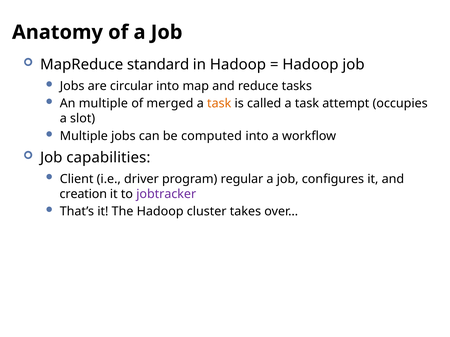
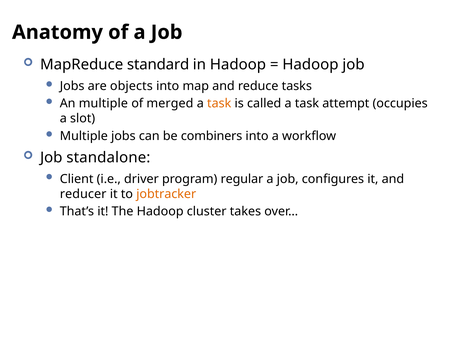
circular: circular -> objects
computed: computed -> combiners
capabilities: capabilities -> standalone
creation: creation -> reducer
jobtracker colour: purple -> orange
